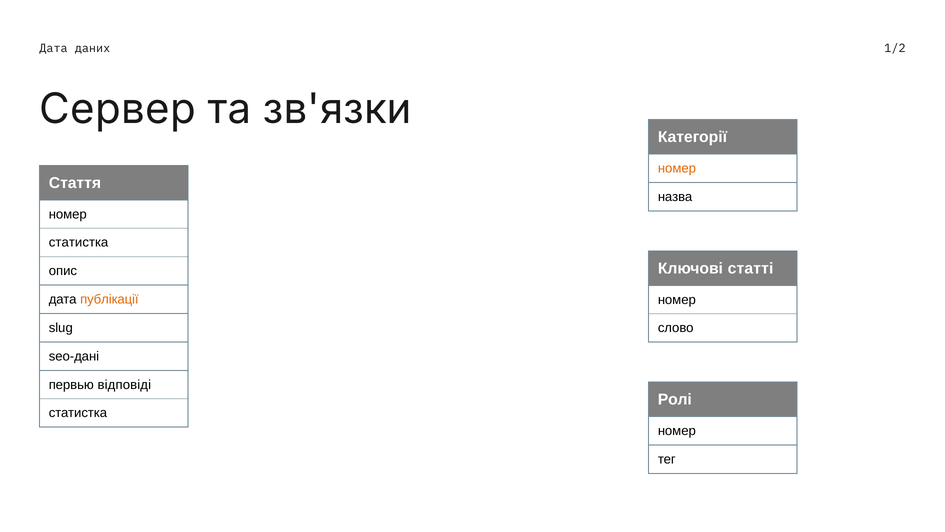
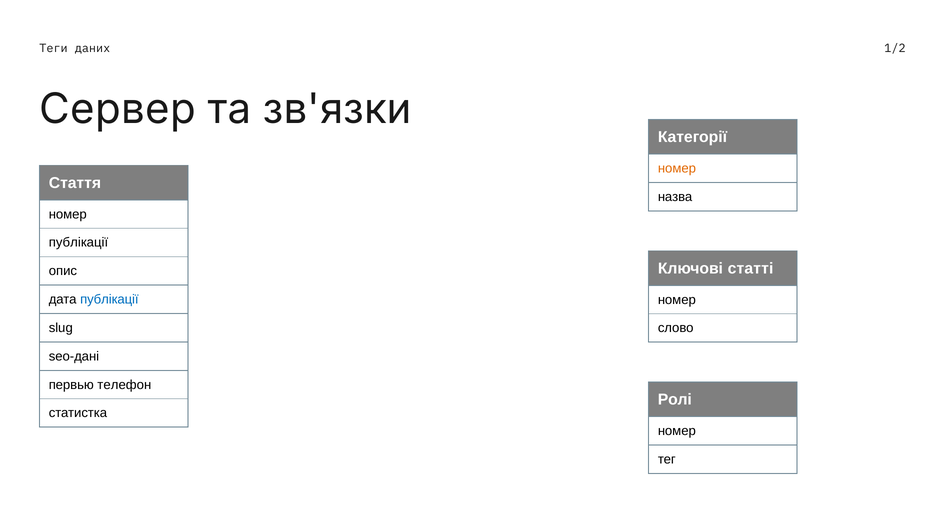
Дата at (54, 48): Дата -> Теги
статистка at (79, 242): статистка -> публікації
публікації at (109, 299) colour: orange -> blue
відповіді: відповіді -> телефон
